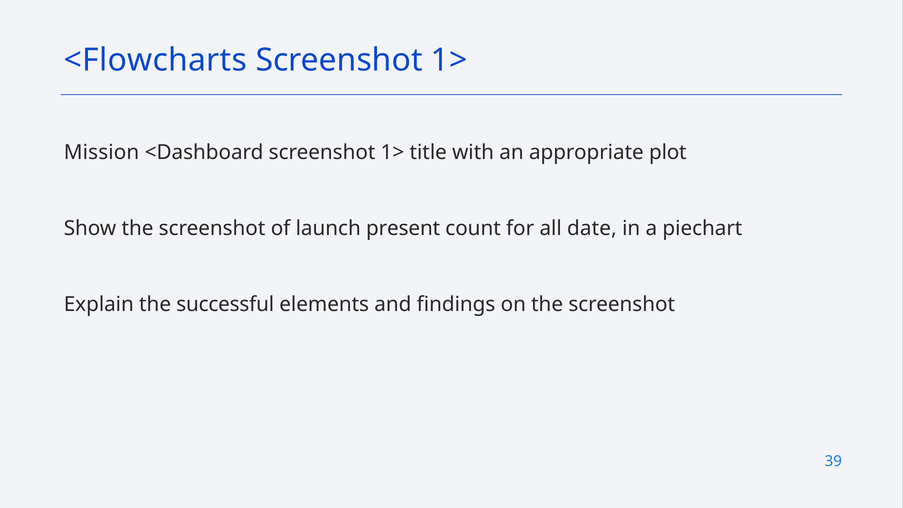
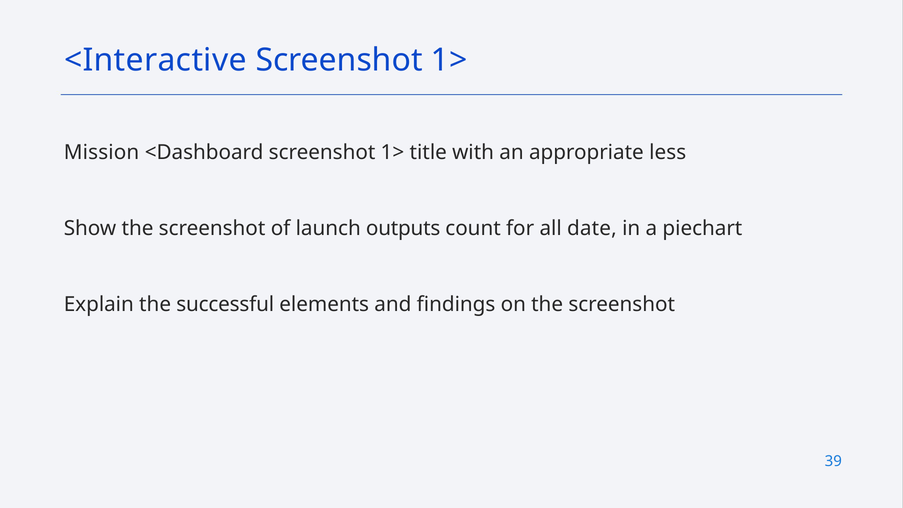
<Flowcharts: <Flowcharts -> <Interactive
plot: plot -> less
present: present -> outputs
